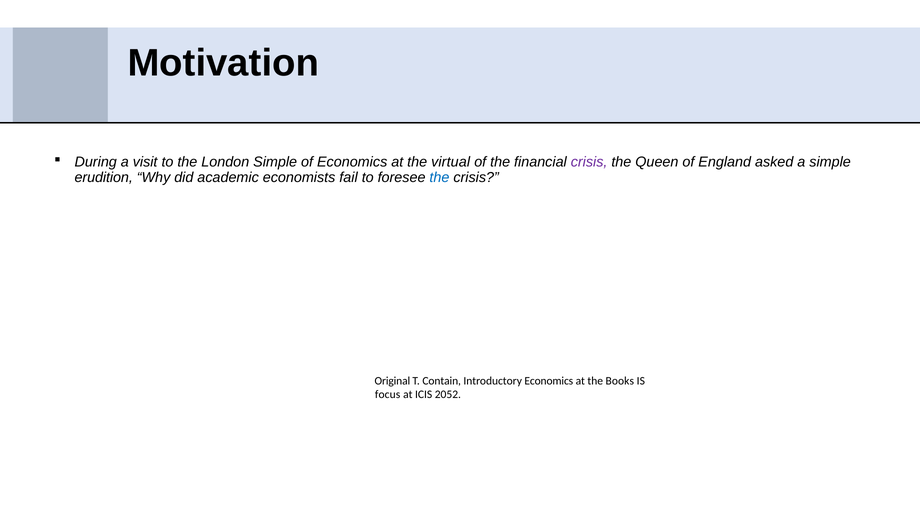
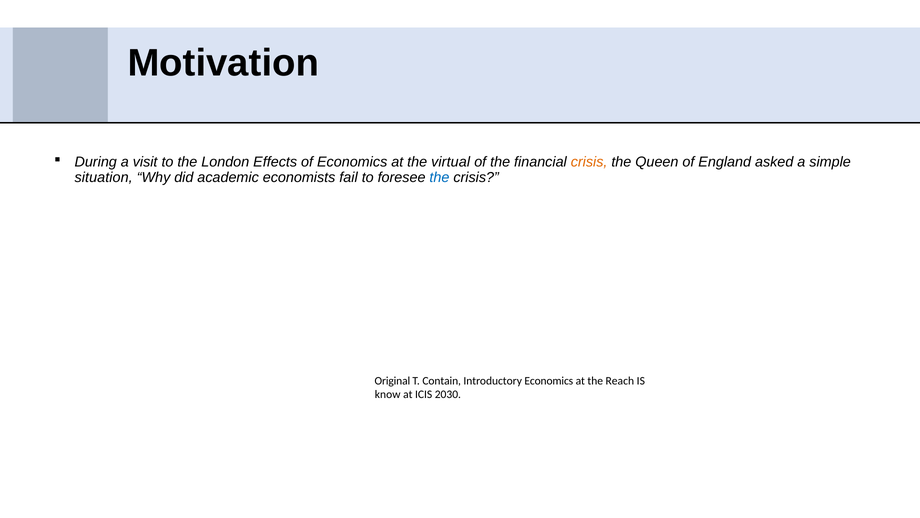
London Simple: Simple -> Effects
crisis at (589, 162) colour: purple -> orange
erudition: erudition -> situation
Books: Books -> Reach
focus: focus -> know
2052: 2052 -> 2030
